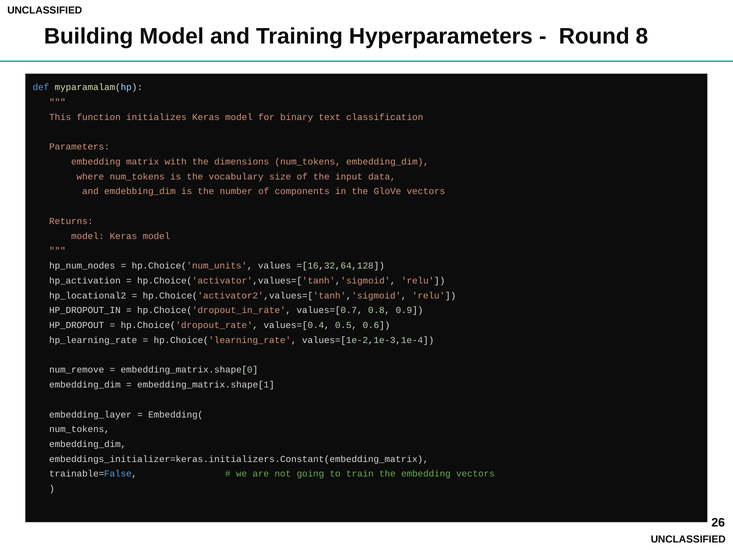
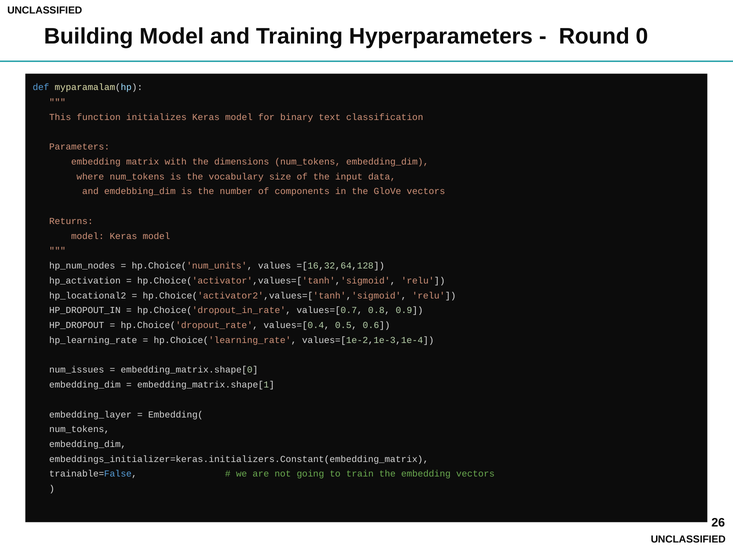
8: 8 -> 0
num_remove: num_remove -> num_issues
